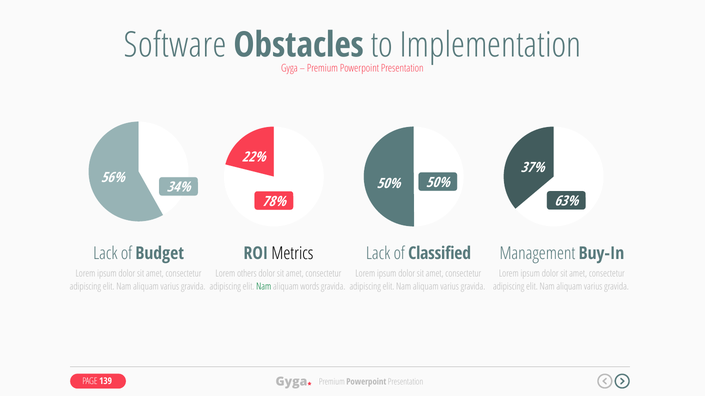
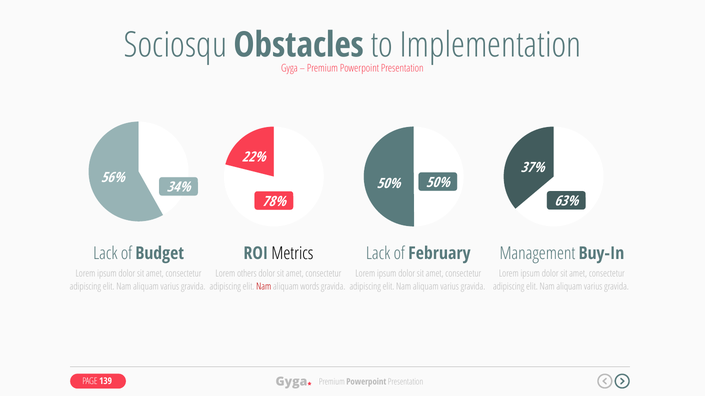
Software: Software -> Sociosqu
Classified: Classified -> February
Nam at (264, 287) colour: green -> red
